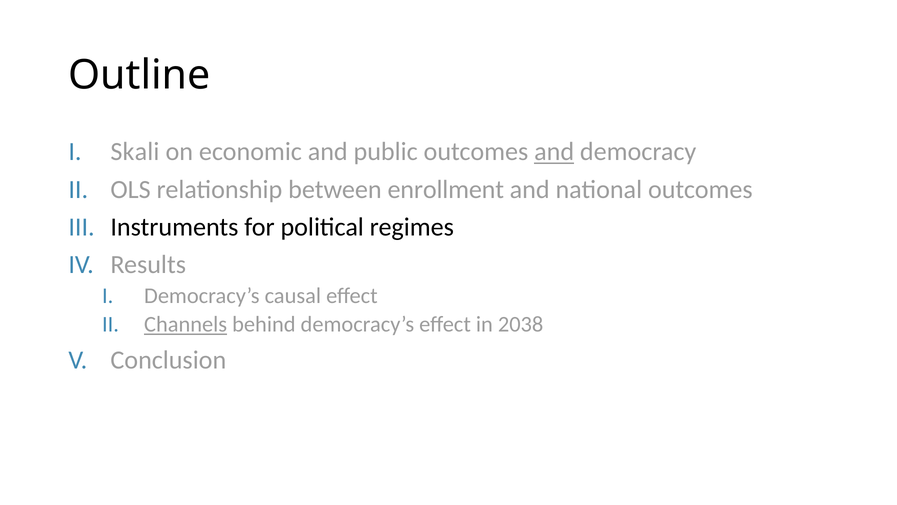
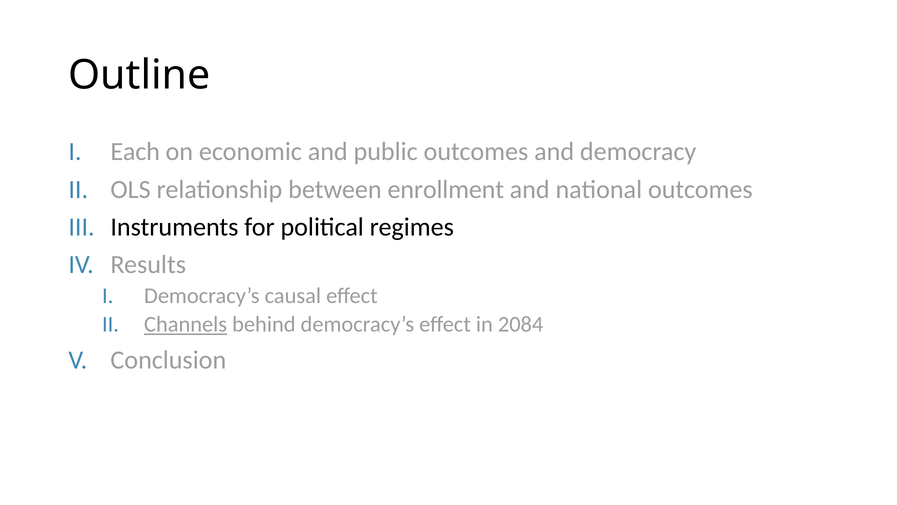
Skali: Skali -> Each
and at (554, 152) underline: present -> none
2038: 2038 -> 2084
